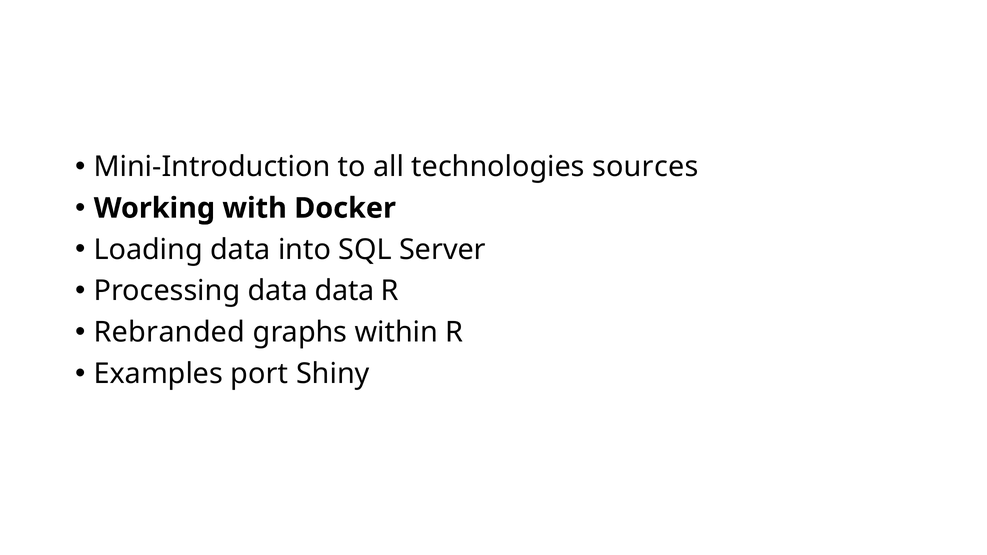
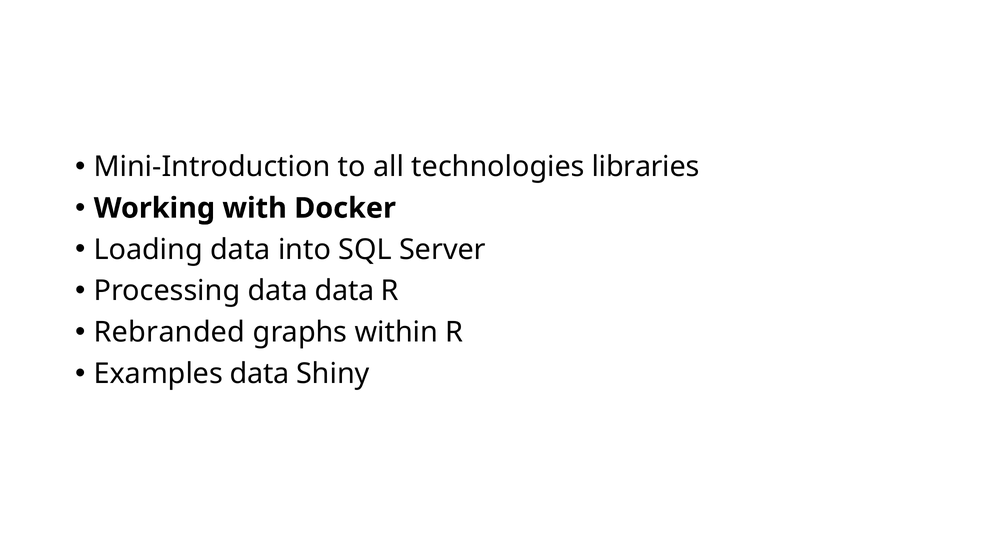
sources: sources -> libraries
Examples port: port -> data
